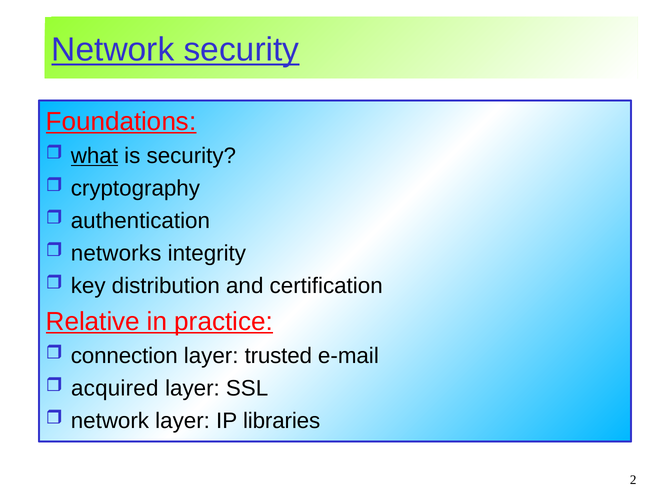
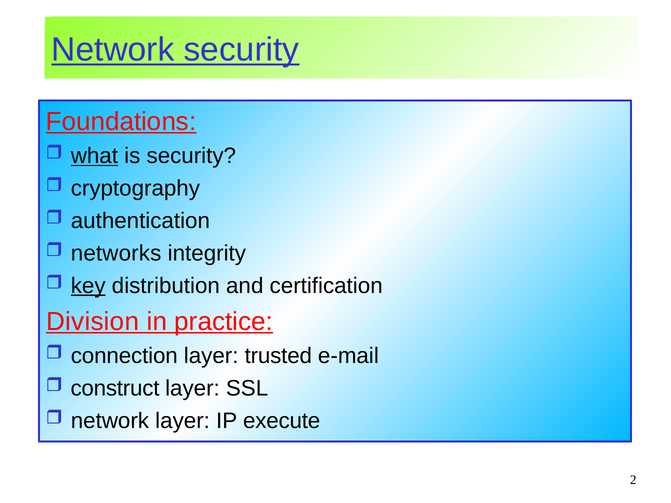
key underline: none -> present
Relative: Relative -> Division
acquired: acquired -> construct
libraries: libraries -> execute
